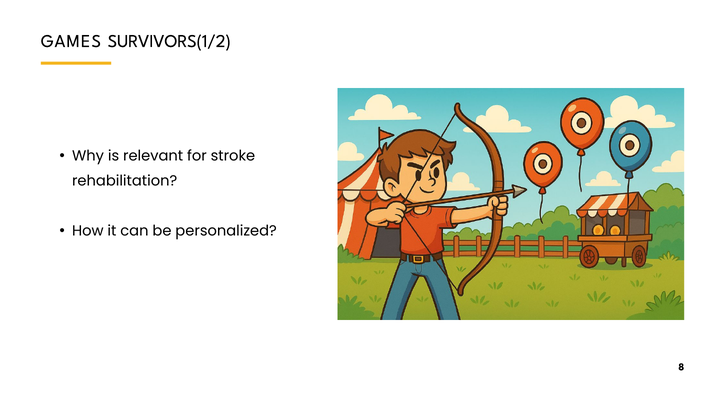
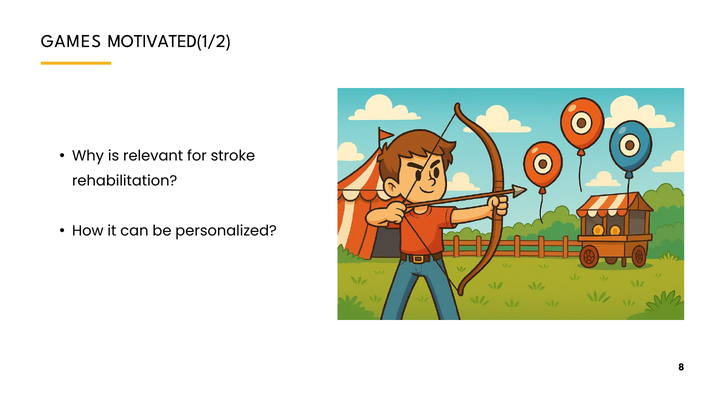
SURVIVORS(1/2: SURVIVORS(1/2 -> MOTIVATED(1/2
